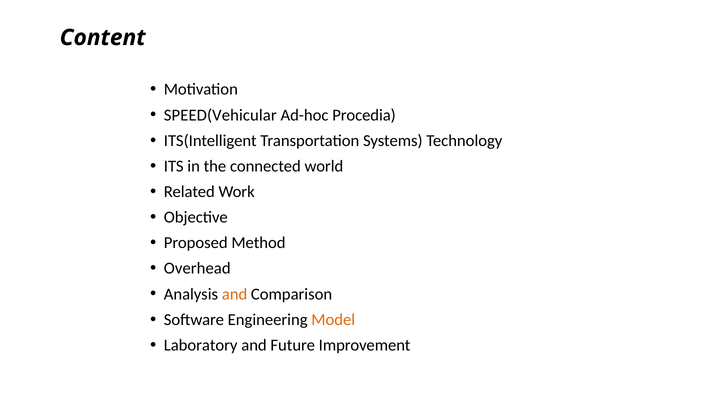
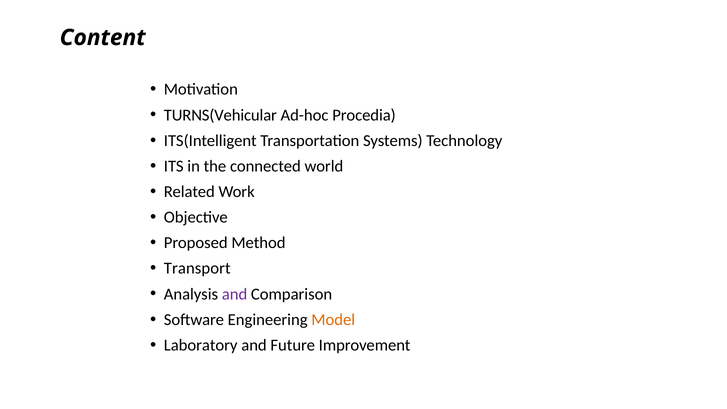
SPEED(Vehicular: SPEED(Vehicular -> TURNS(Vehicular
Overhead: Overhead -> Transport
and at (235, 294) colour: orange -> purple
